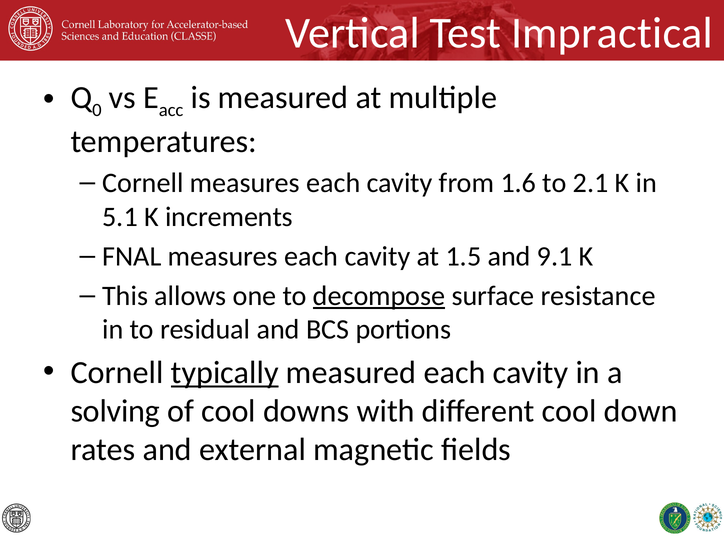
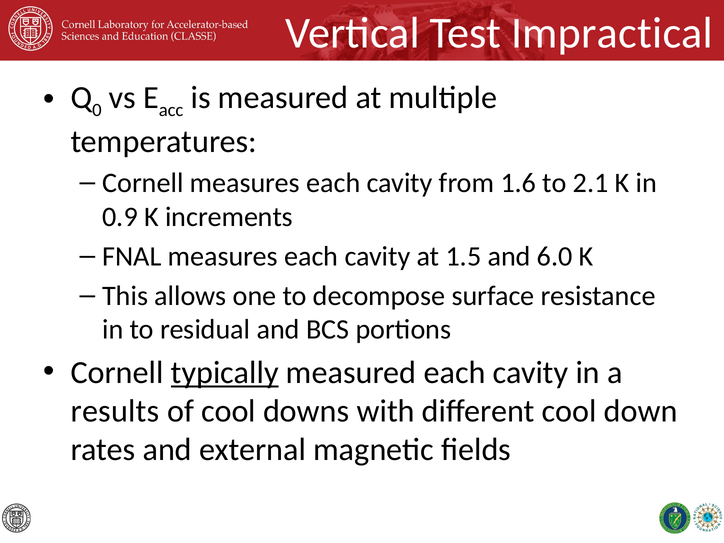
5.1: 5.1 -> 0.9
9.1: 9.1 -> 6.0
decompose underline: present -> none
solving: solving -> results
